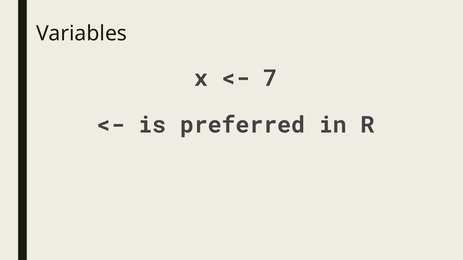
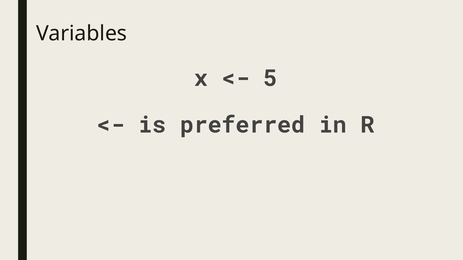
7: 7 -> 5
